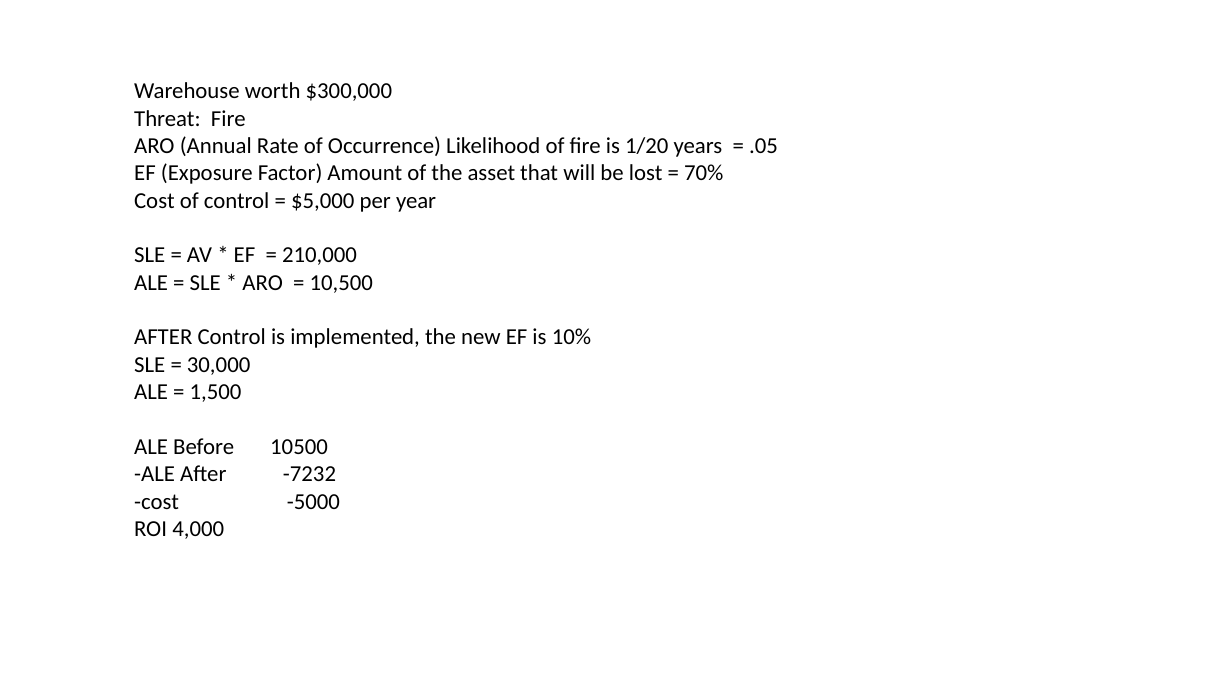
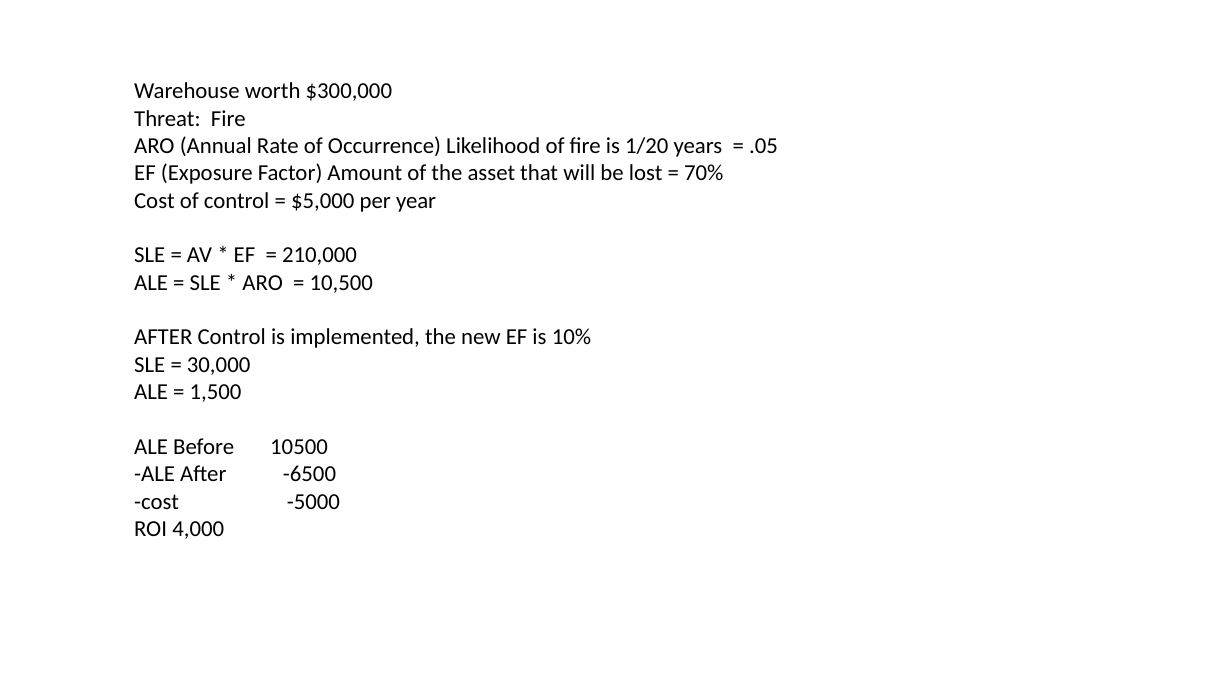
-7232: -7232 -> -6500
